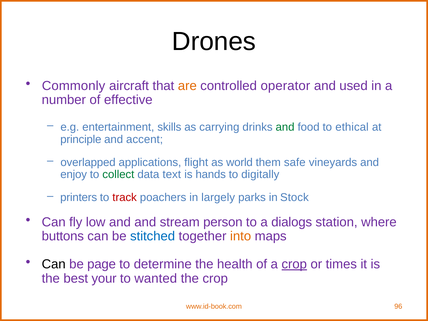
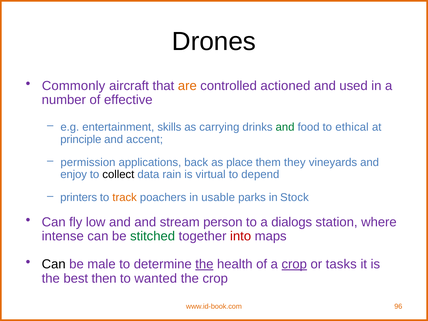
operator: operator -> actioned
overlapped: overlapped -> permission
flight: flight -> back
world: world -> place
safe: safe -> they
collect colour: green -> black
text: text -> rain
hands: hands -> virtual
digitally: digitally -> depend
track colour: red -> orange
largely: largely -> usable
buttons: buttons -> intense
stitched colour: blue -> green
into colour: orange -> red
page: page -> male
the at (204, 264) underline: none -> present
times: times -> tasks
your: your -> then
